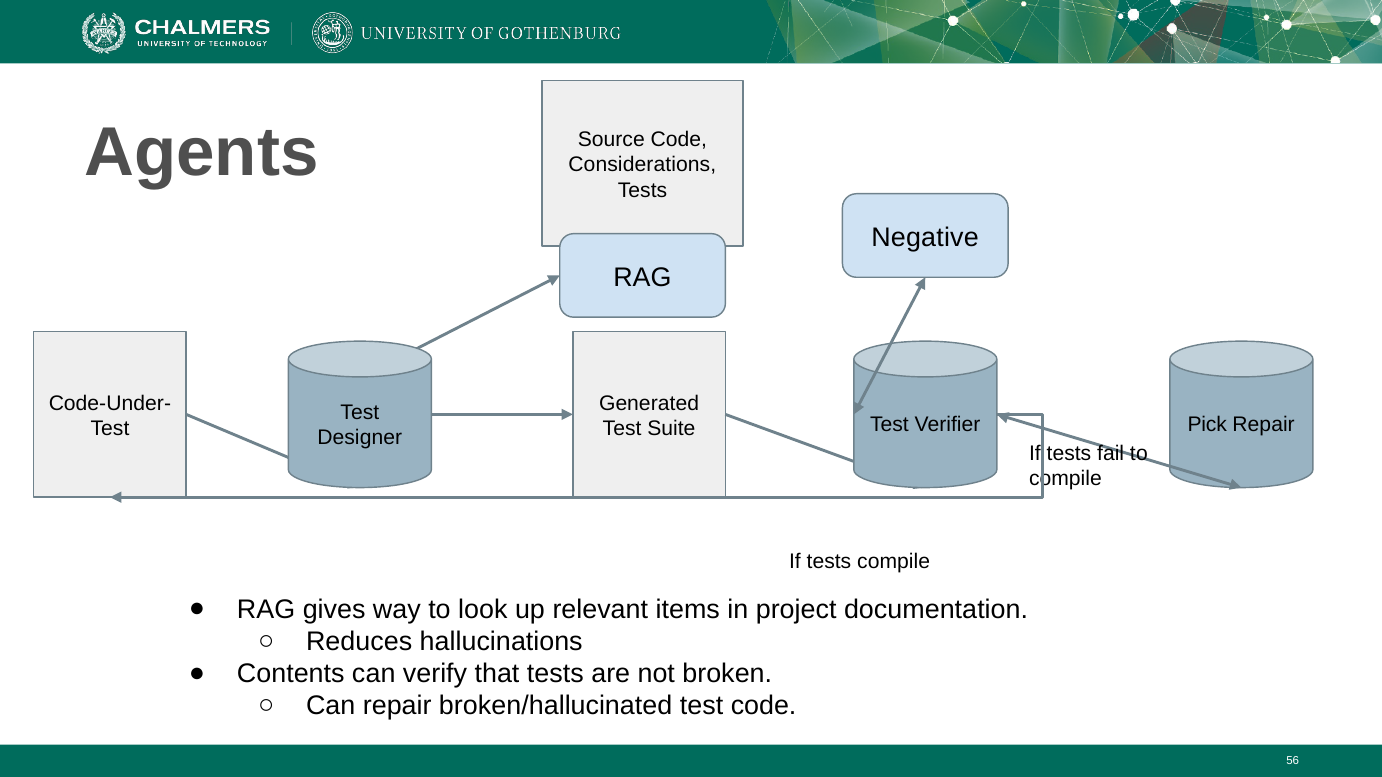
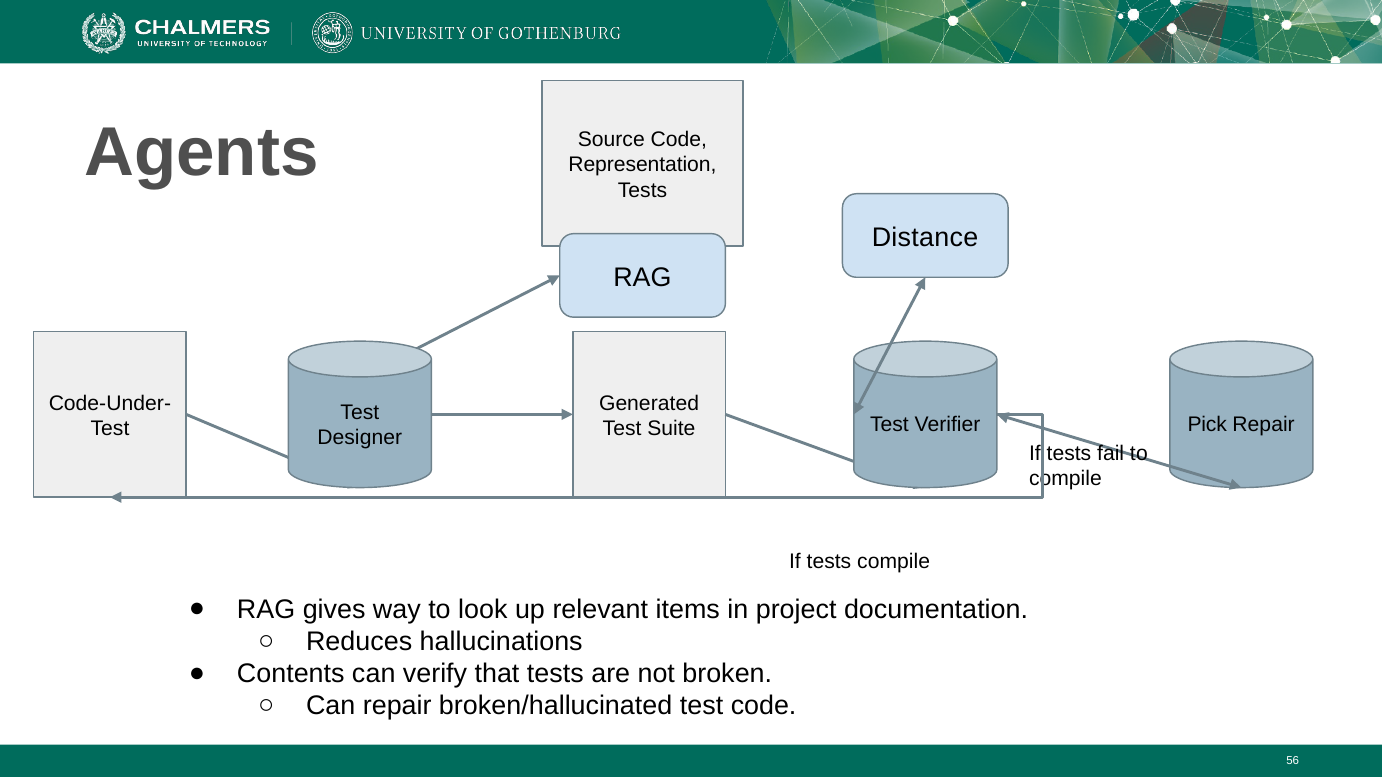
Considerations: Considerations -> Representation
Negative: Negative -> Distance
